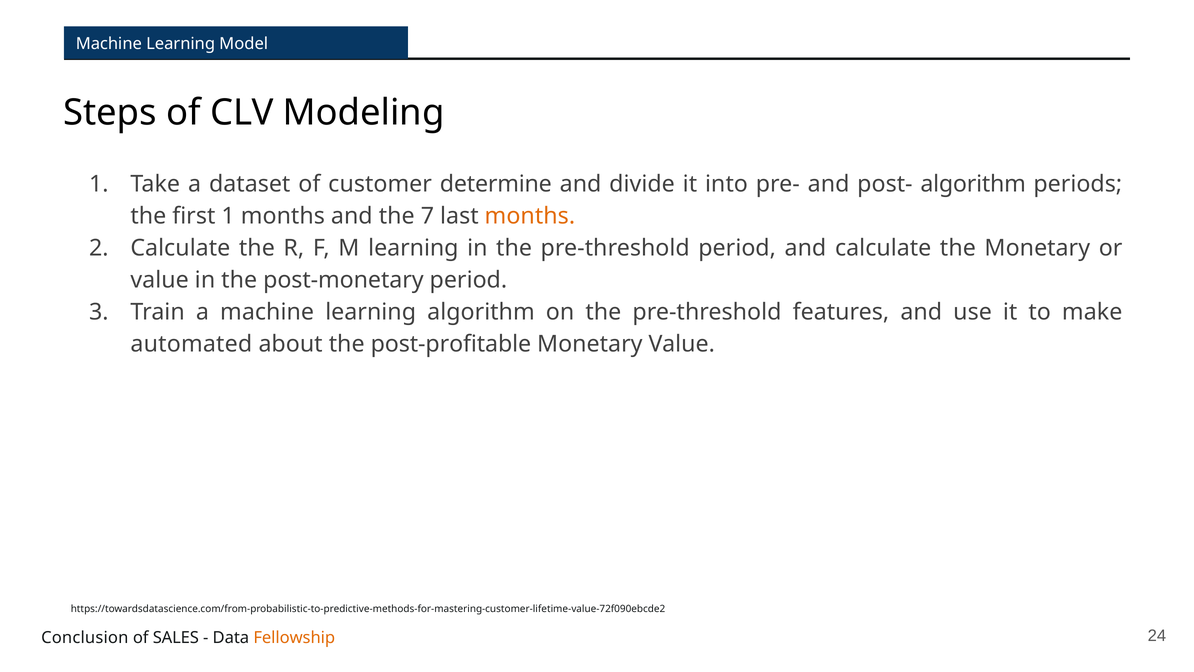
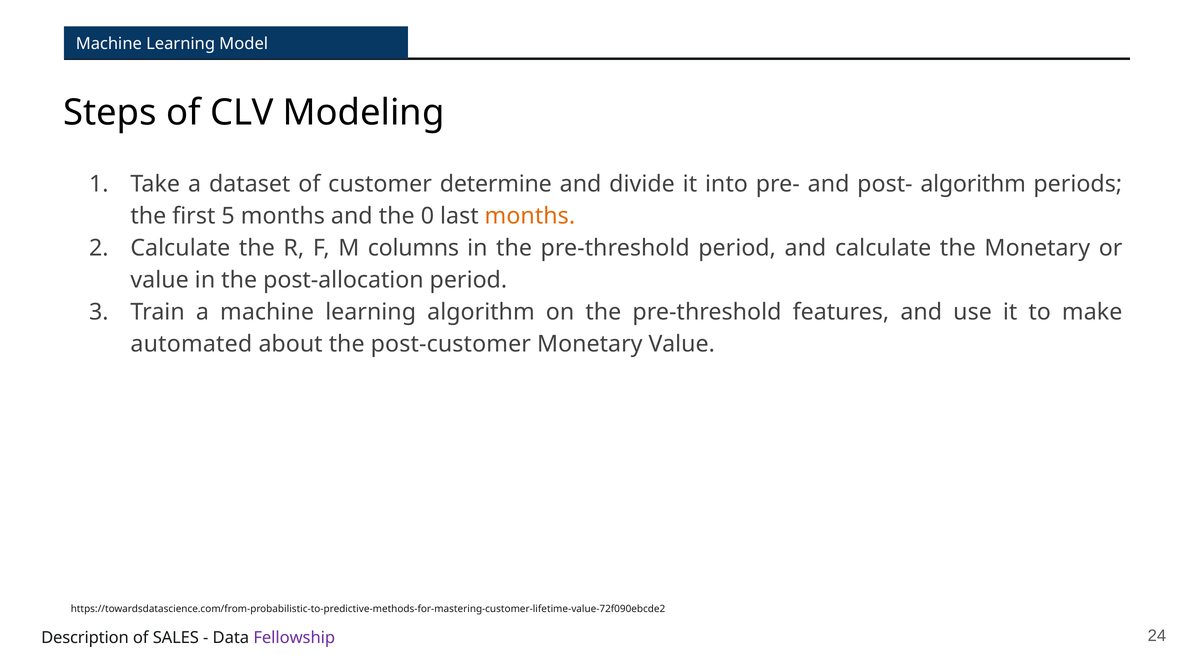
first 1: 1 -> 5
7: 7 -> 0
M learning: learning -> columns
post-monetary: post-monetary -> post-allocation
post-profitable: post-profitable -> post-customer
Conclusion: Conclusion -> Description
Fellowship colour: orange -> purple
